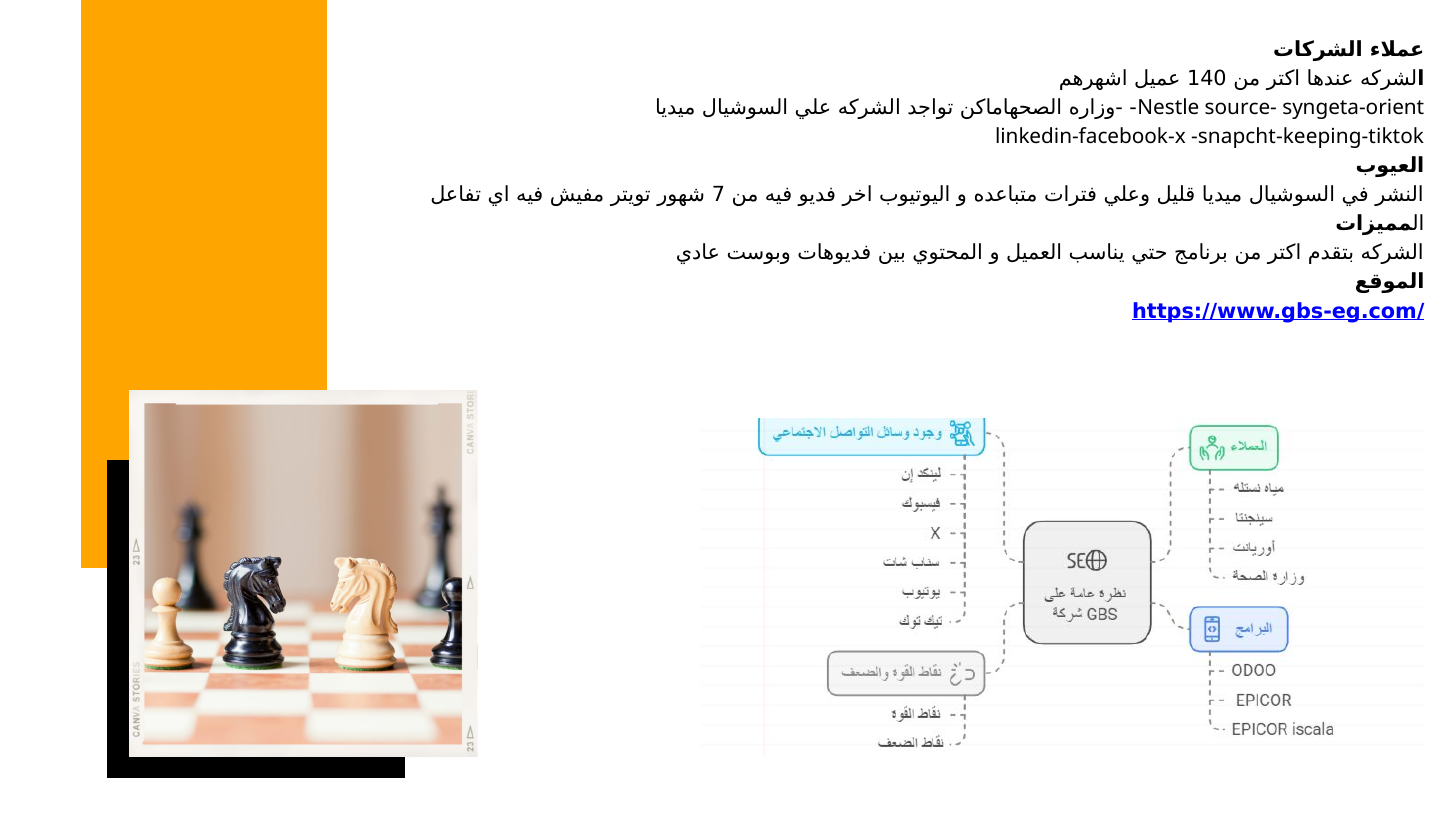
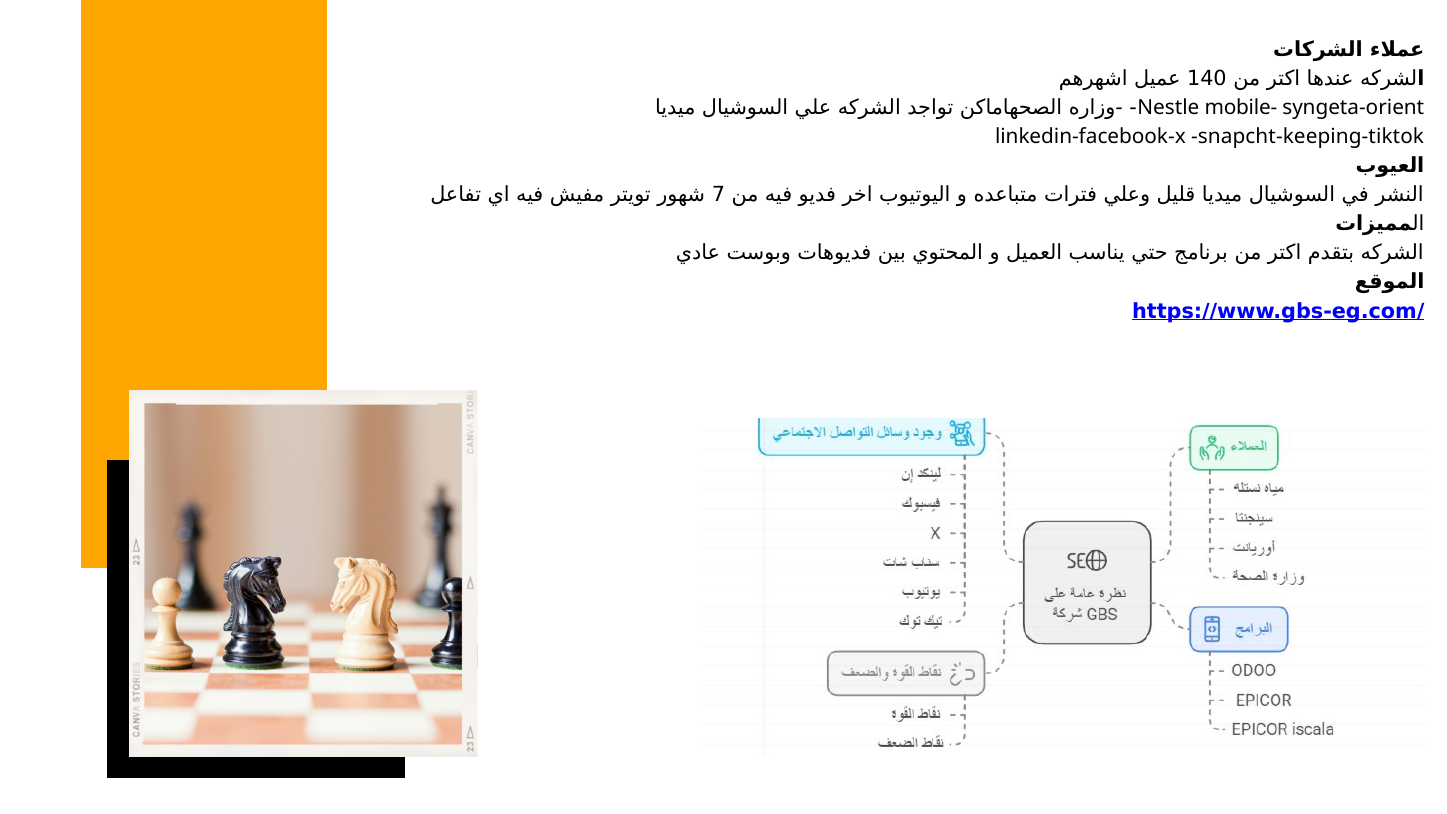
source-: source- -> mobile-
